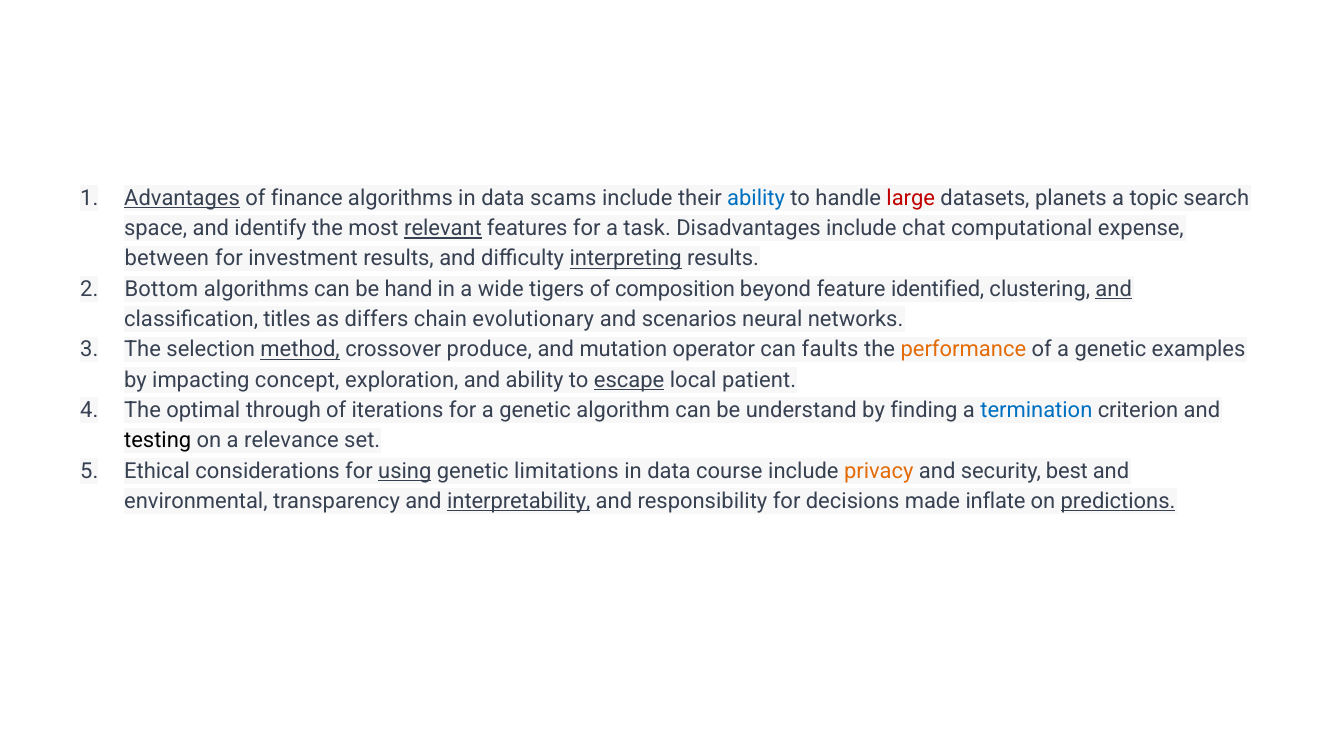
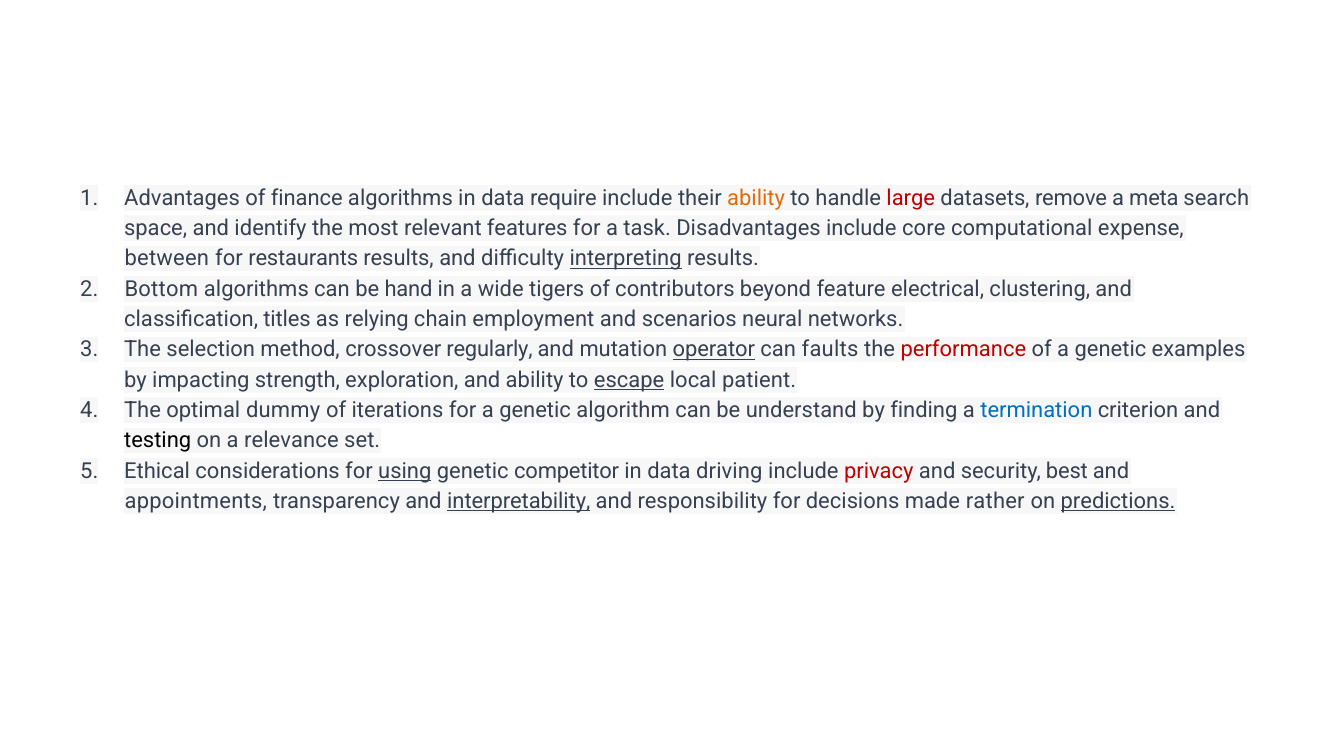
Advantages underline: present -> none
scams: scams -> require
ability at (756, 198) colour: blue -> orange
planets: planets -> remove
topic: topic -> meta
relevant underline: present -> none
chat: chat -> core
investment: investment -> restaurants
composition: composition -> contributors
identified: identified -> electrical
and at (1114, 289) underline: present -> none
differs: differs -> relying
evolutionary: evolutionary -> employment
method underline: present -> none
produce: produce -> regularly
operator underline: none -> present
performance colour: orange -> red
concept: concept -> strength
through: through -> dummy
limitations: limitations -> competitor
course: course -> driving
privacy colour: orange -> red
environmental: environmental -> appointments
inflate: inflate -> rather
